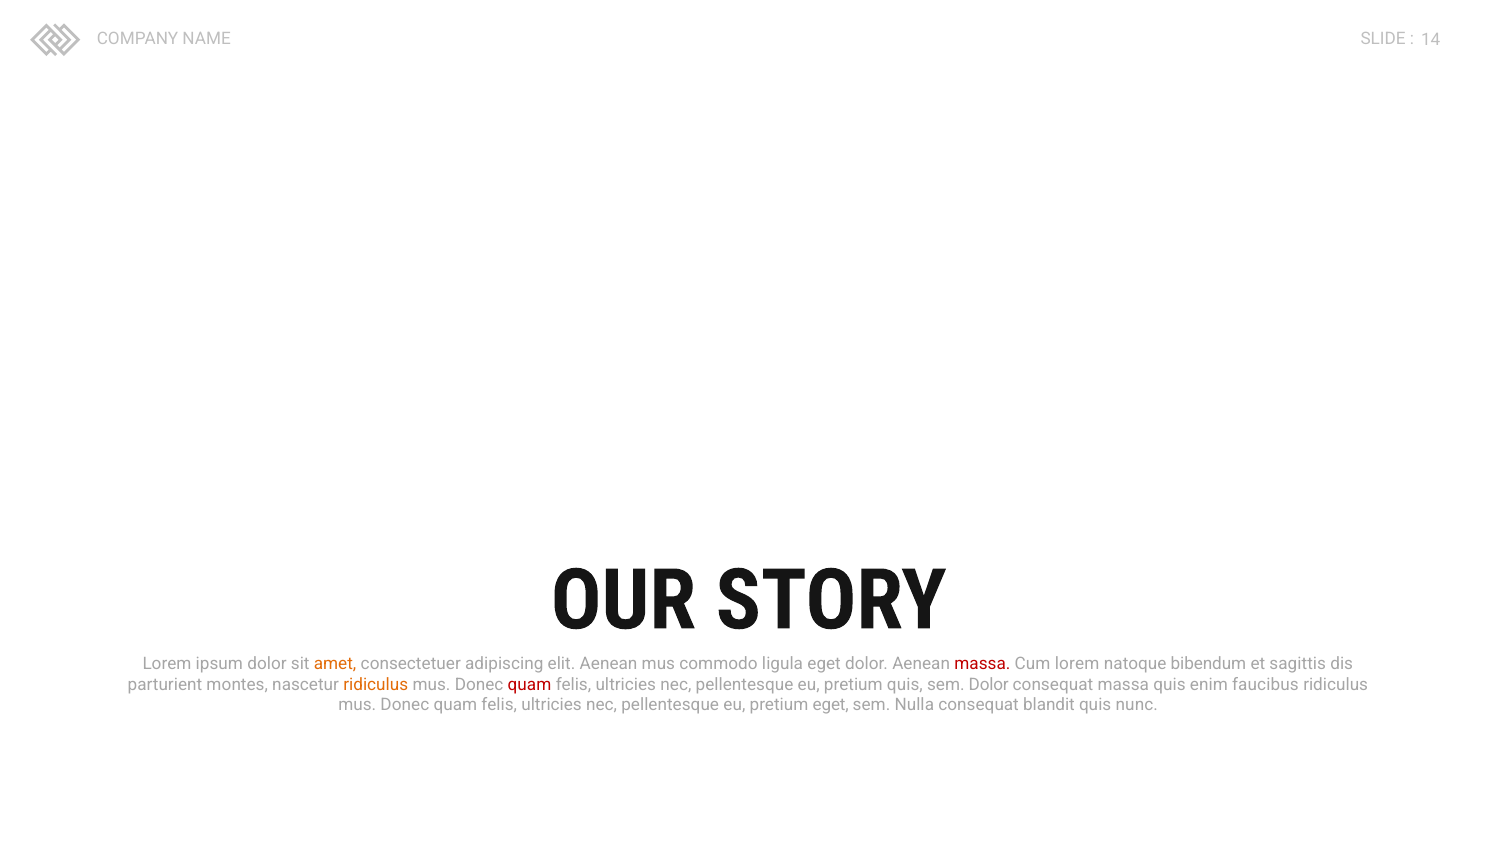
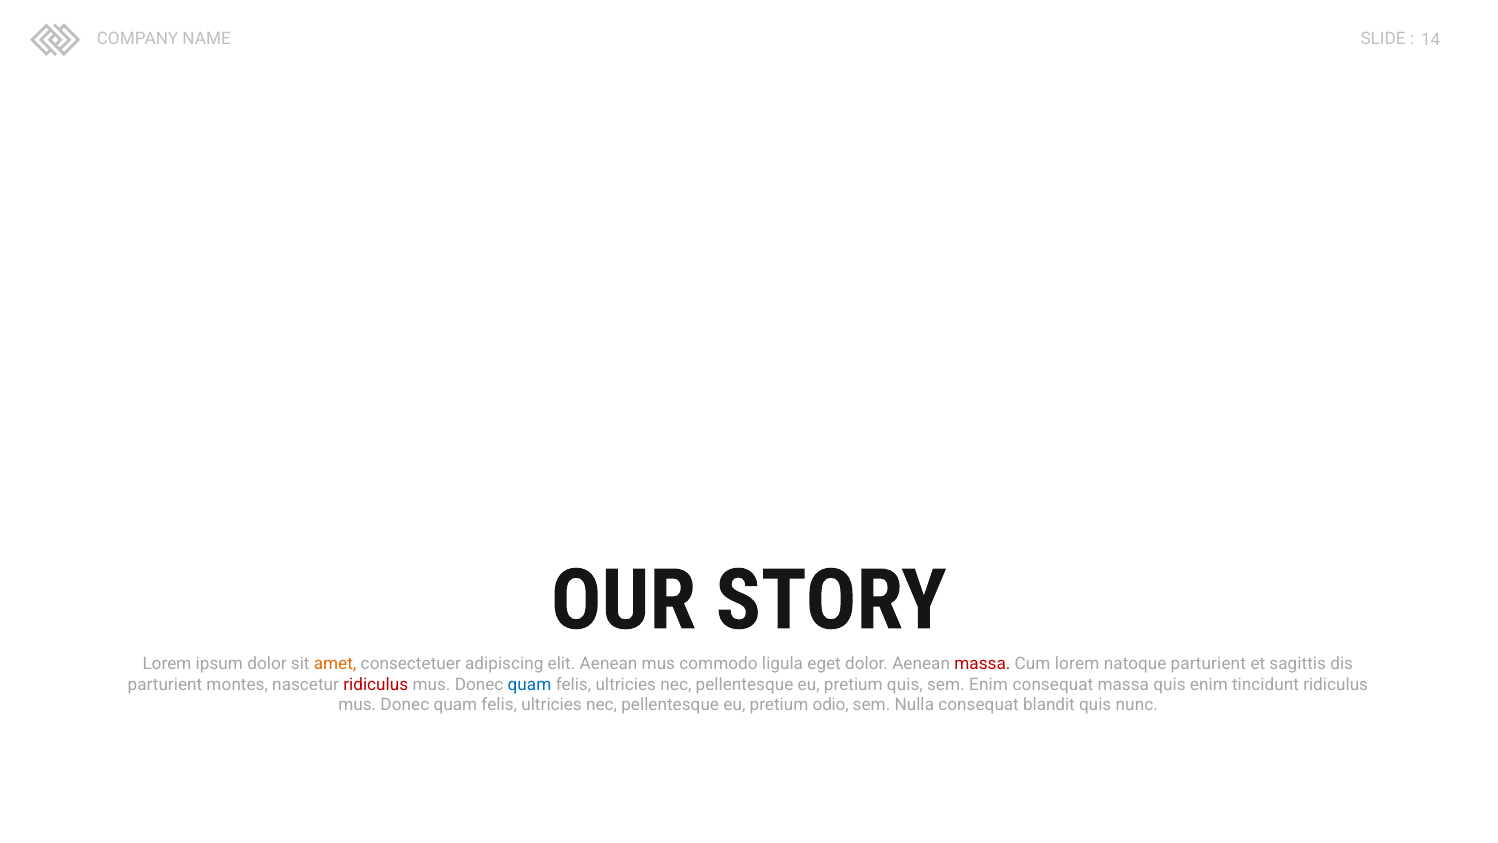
natoque bibendum: bibendum -> parturient
ridiculus at (376, 684) colour: orange -> red
quam at (530, 684) colour: red -> blue
sem Dolor: Dolor -> Enim
faucibus: faucibus -> tincidunt
pretium eget: eget -> odio
